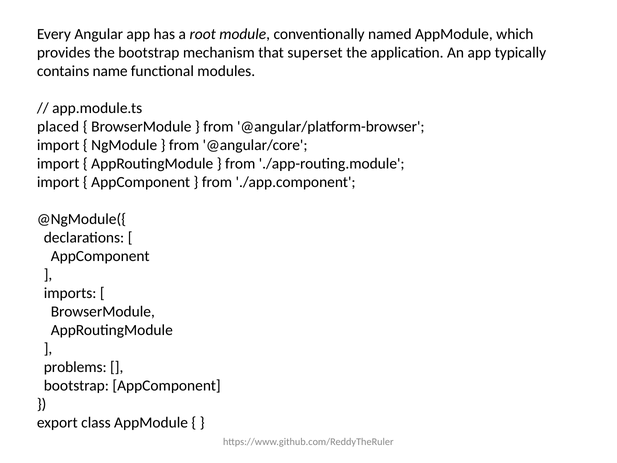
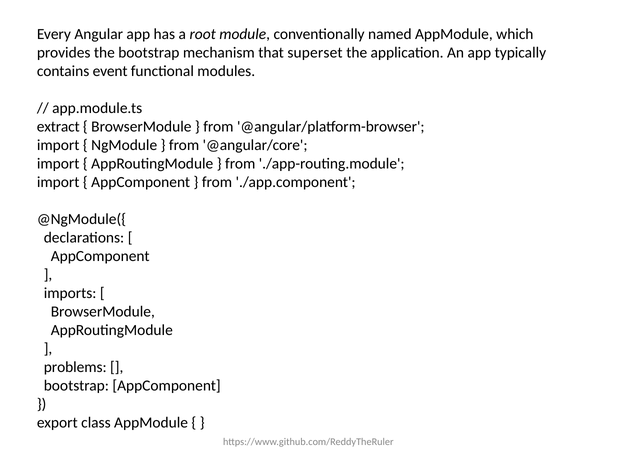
name: name -> event
placed: placed -> extract
